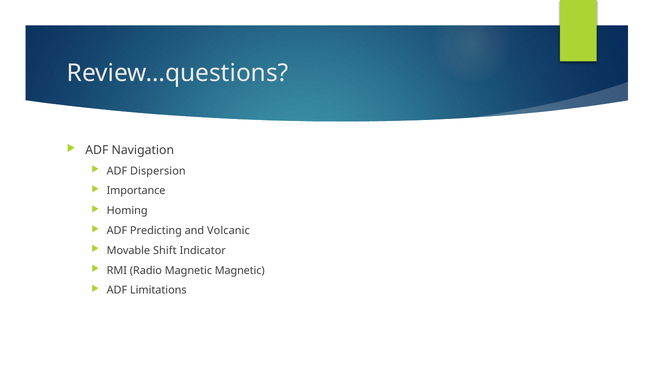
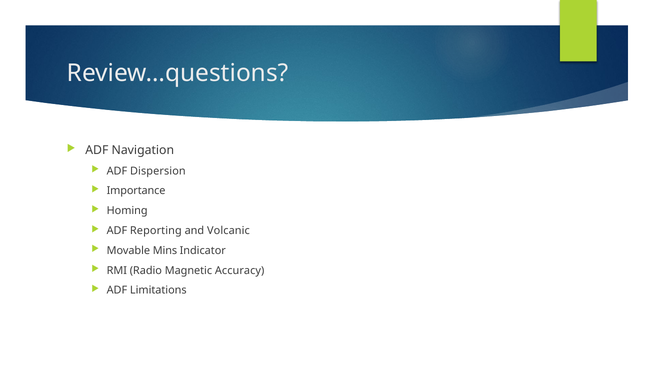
Predicting: Predicting -> Reporting
Shift: Shift -> Mins
Magnetic Magnetic: Magnetic -> Accuracy
